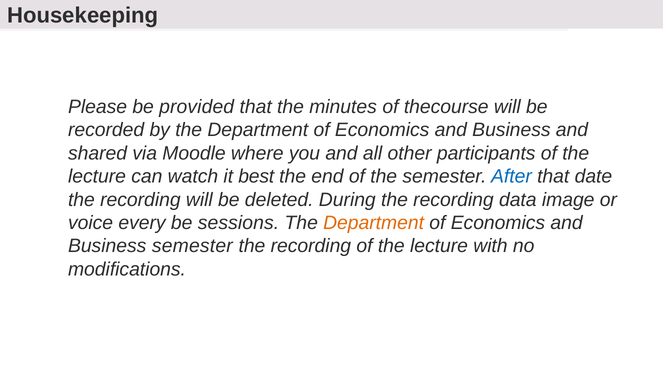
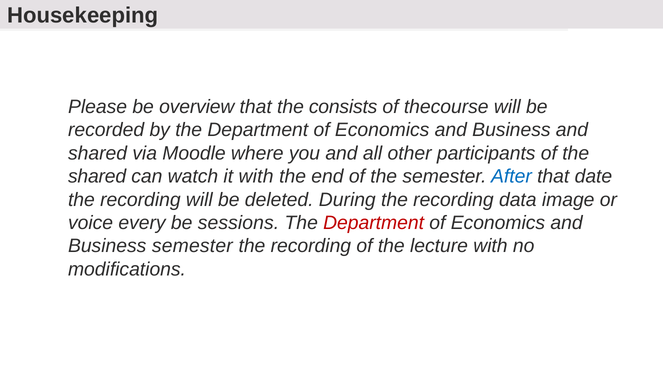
provided: provided -> overview
minutes: minutes -> consists
lecture at (97, 176): lecture -> shared
it best: best -> with
Department at (374, 223) colour: orange -> red
